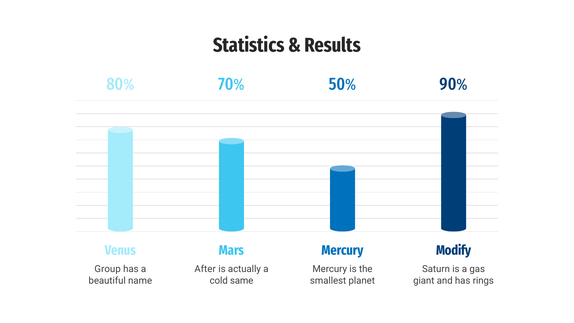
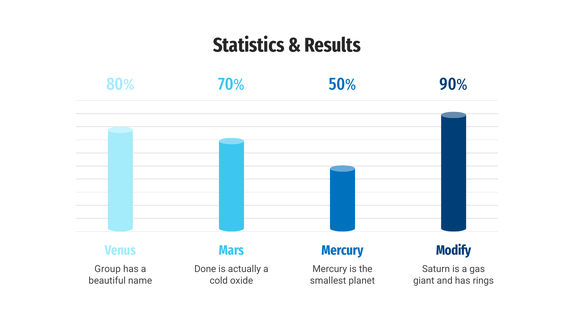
After: After -> Done
same: same -> oxide
